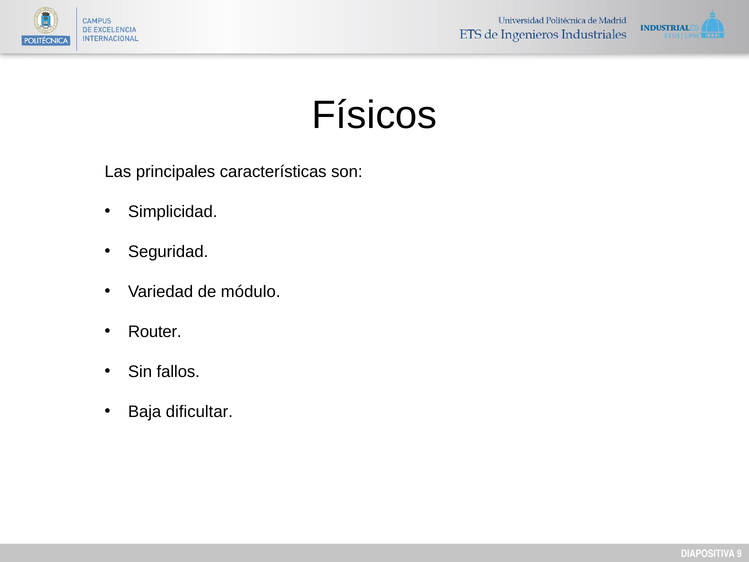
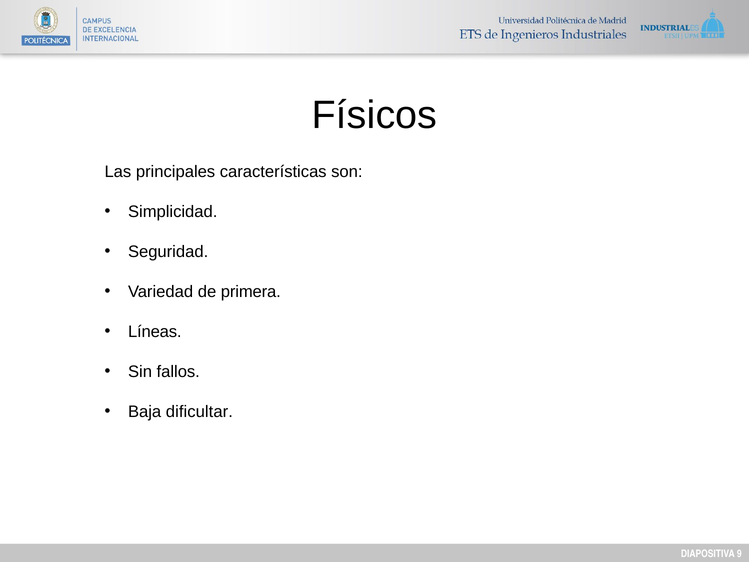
módulo: módulo -> primera
Router: Router -> Líneas
